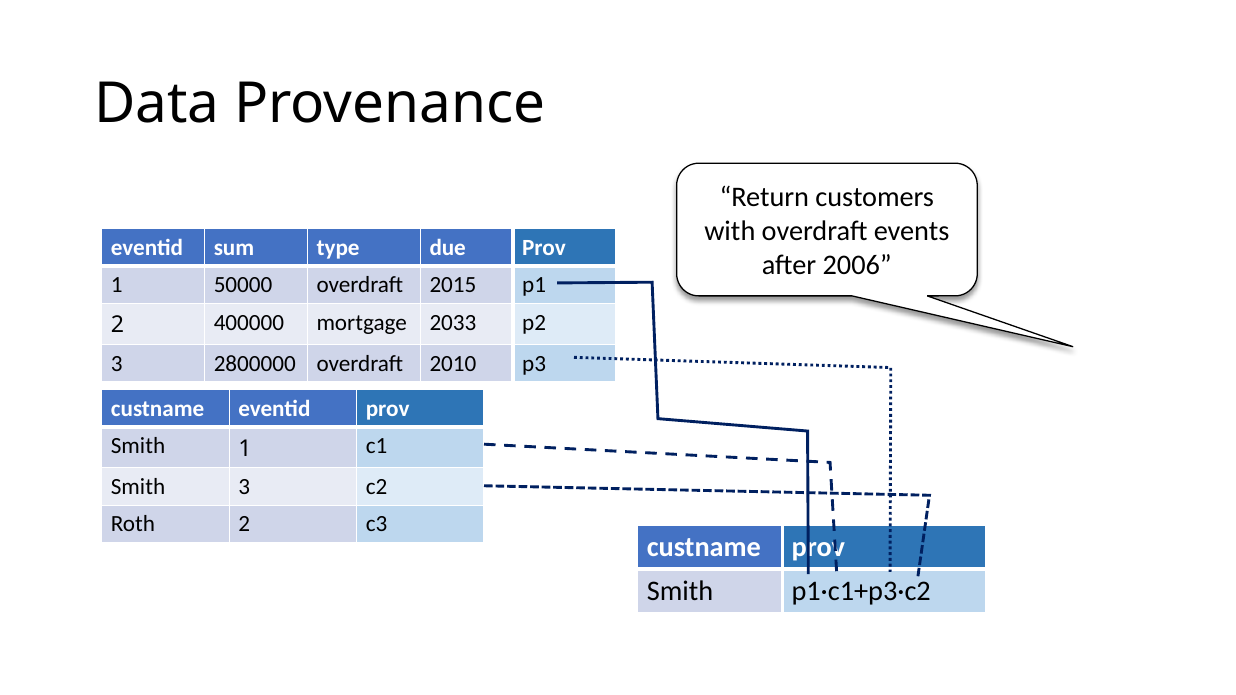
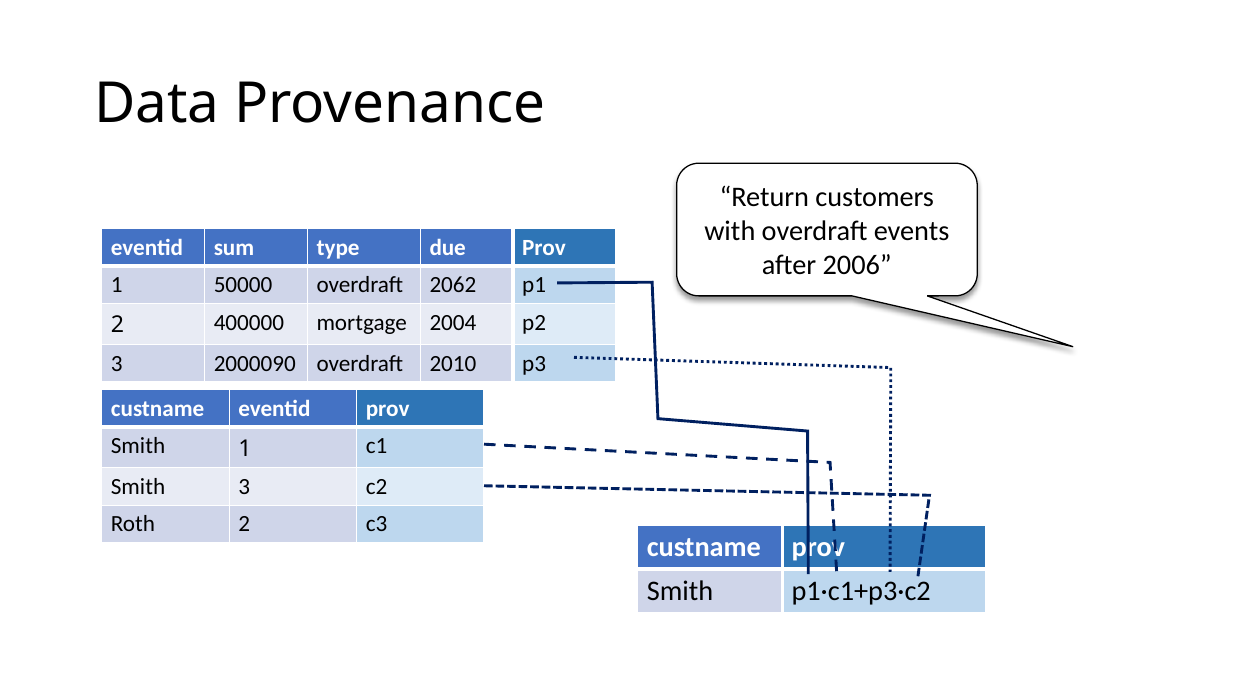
2015: 2015 -> 2062
2033: 2033 -> 2004
2800000: 2800000 -> 2000090
